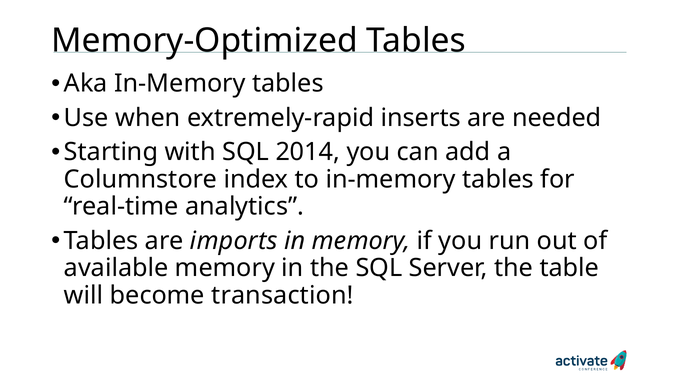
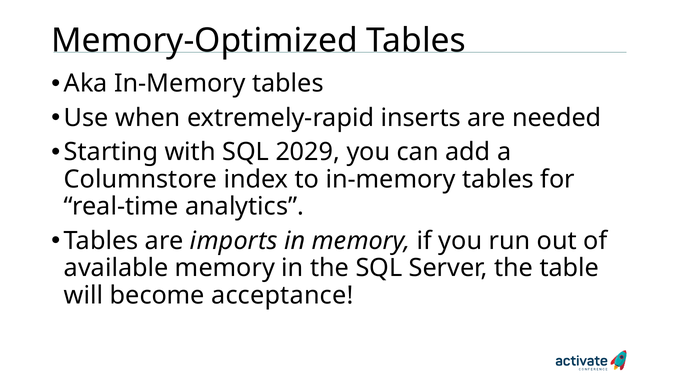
2014: 2014 -> 2029
transaction: transaction -> acceptance
